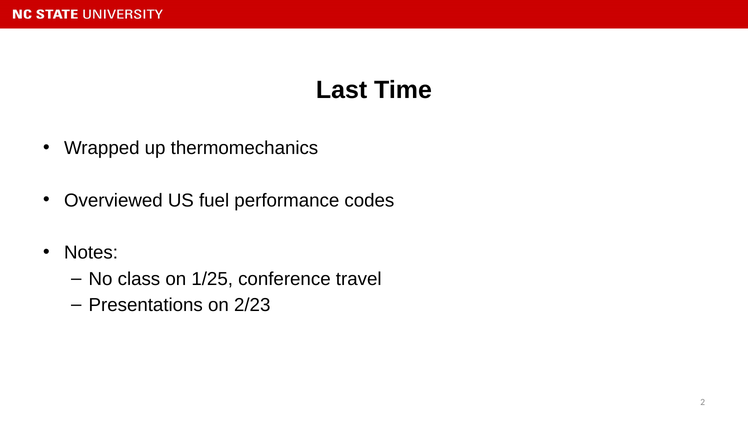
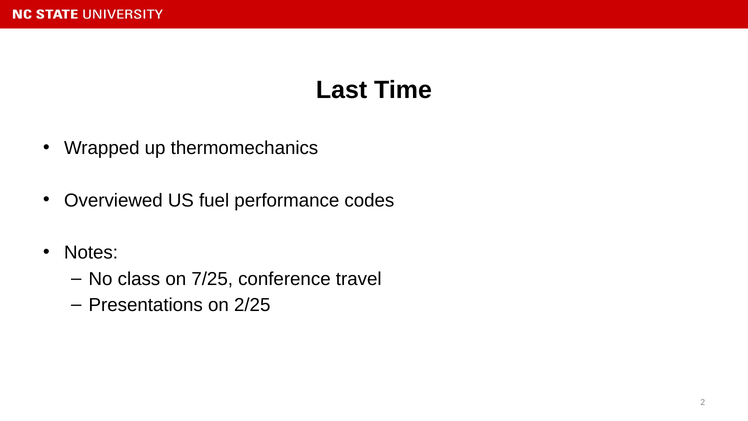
1/25: 1/25 -> 7/25
2/23: 2/23 -> 2/25
